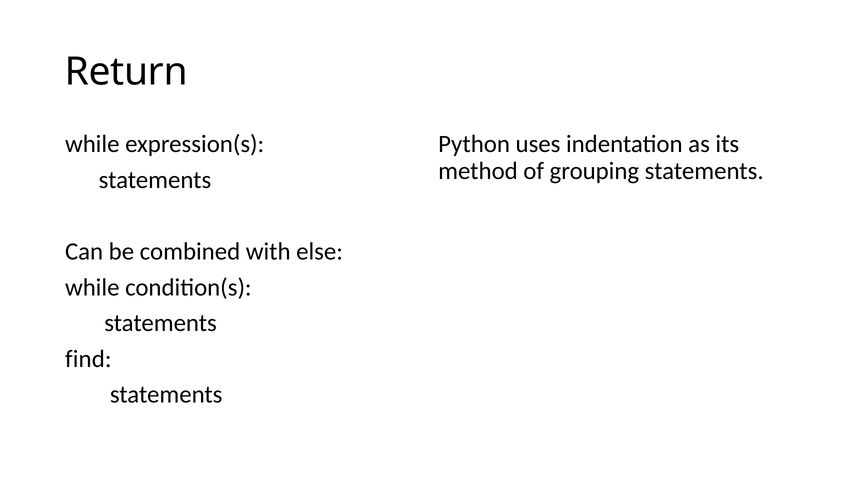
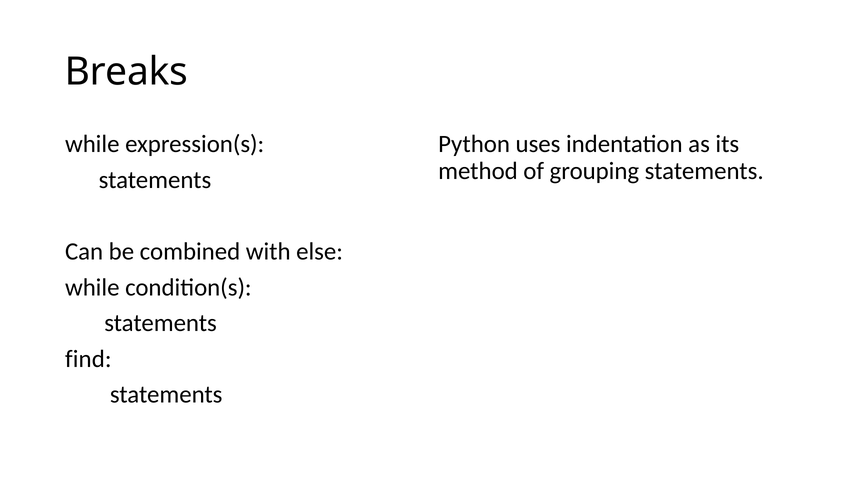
Return: Return -> Breaks
